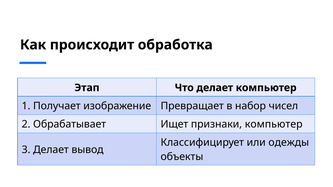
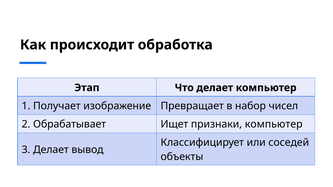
одежды: одежды -> соседей
